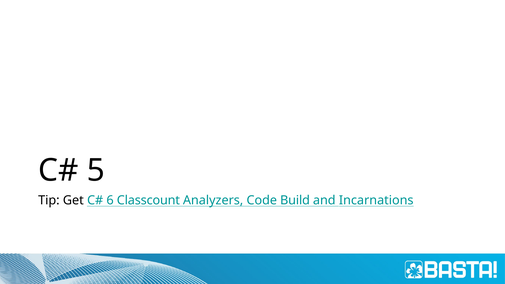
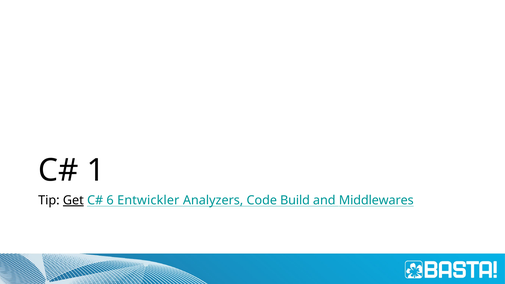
5: 5 -> 1
Get underline: none -> present
Classcount: Classcount -> Entwickler
Incarnations: Incarnations -> Middlewares
